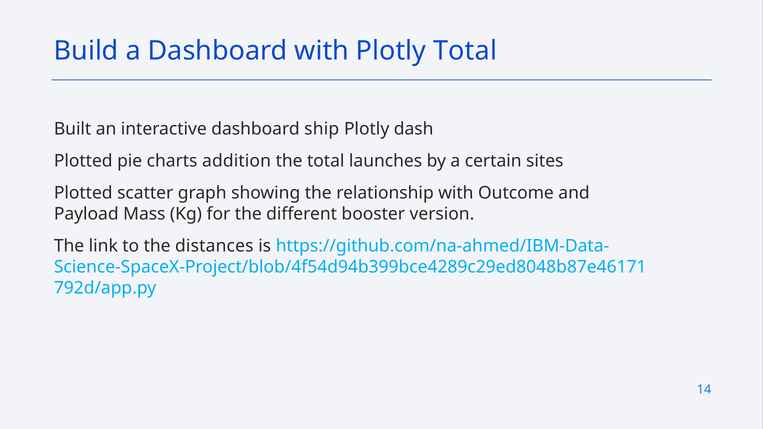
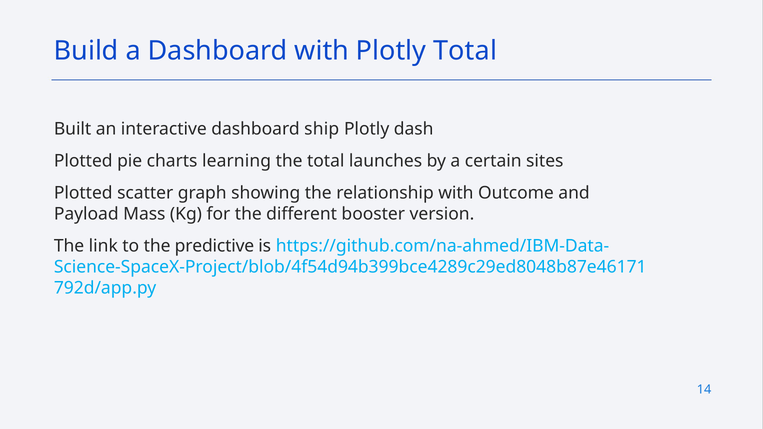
addition: addition -> learning
distances: distances -> predictive
